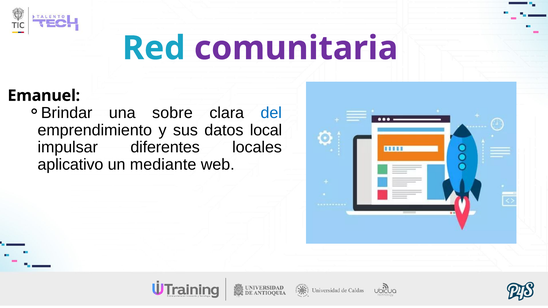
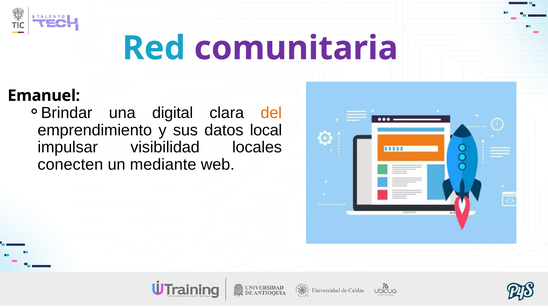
sobre: sobre -> digital
del colour: blue -> orange
diferentes: diferentes -> visibilidad
aplicativo: aplicativo -> conecten
